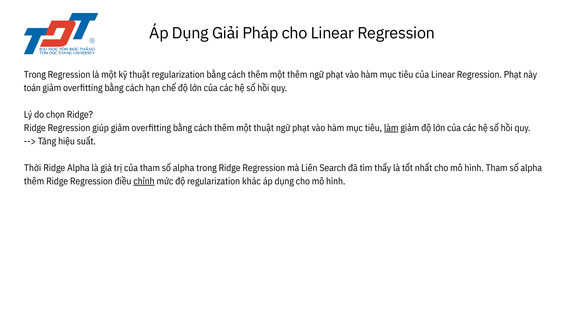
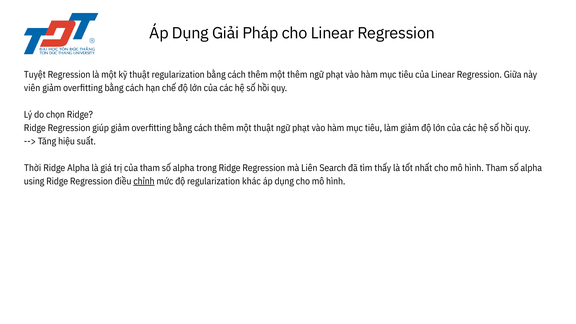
Trong at (35, 75): Trong -> Tuyệt
Regression Phạt: Phạt -> Giữa
toán: toán -> viên
làm underline: present -> none
thêm at (34, 181): thêm -> using
